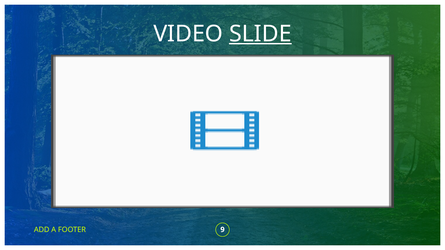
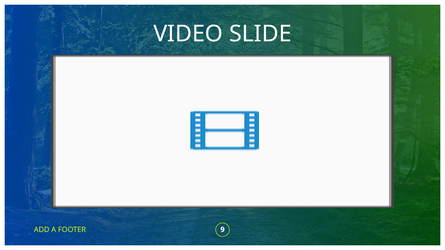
SLIDE underline: present -> none
